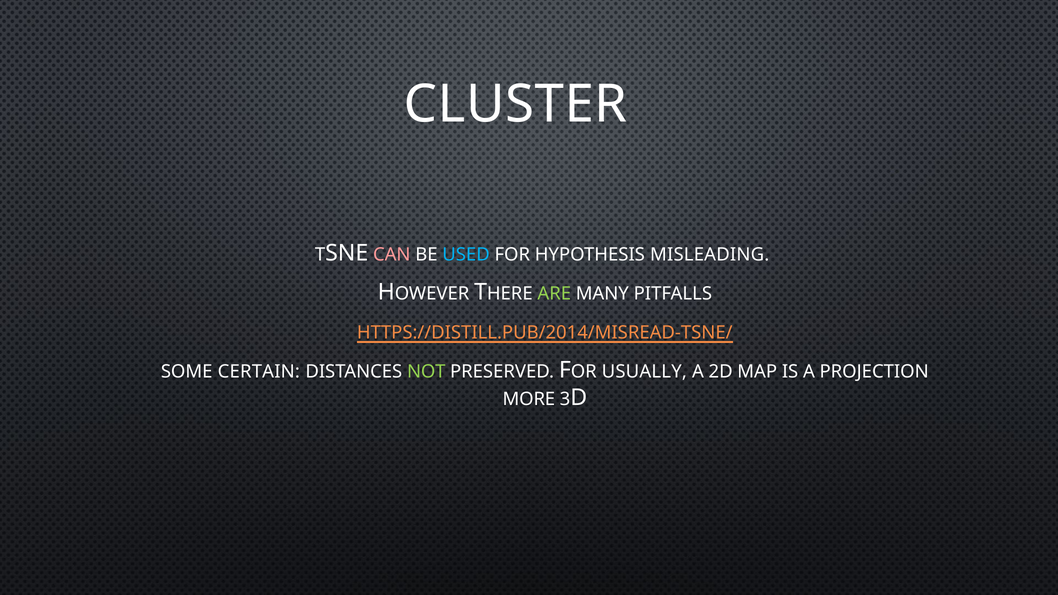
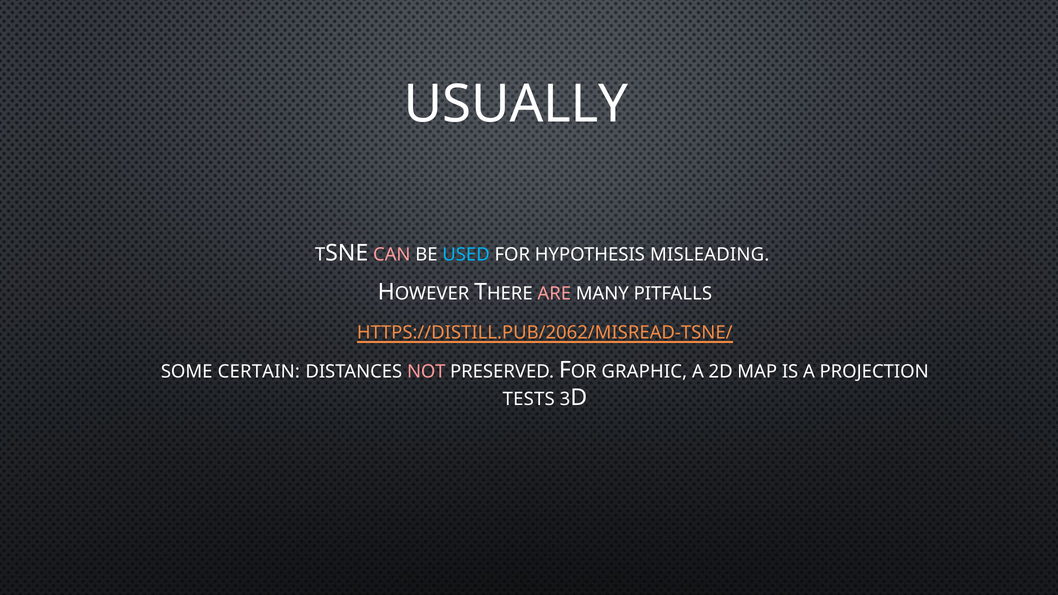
CLUSTER: CLUSTER -> USUALLY
ARE colour: light green -> pink
HTTPS://DISTILL.PUB/2014/MISREAD-TSNE/: HTTPS://DISTILL.PUB/2014/MISREAD-TSNE/ -> HTTPS://DISTILL.PUB/2062/MISREAD-TSNE/
NOT colour: light green -> pink
USUALLY: USUALLY -> GRAPHIC
MORE: MORE -> TESTS
